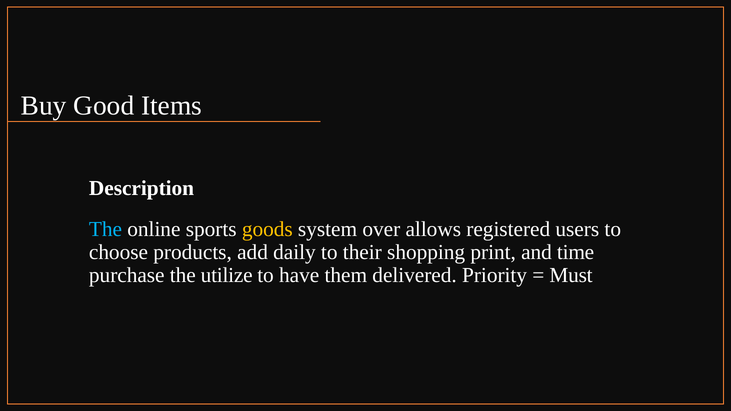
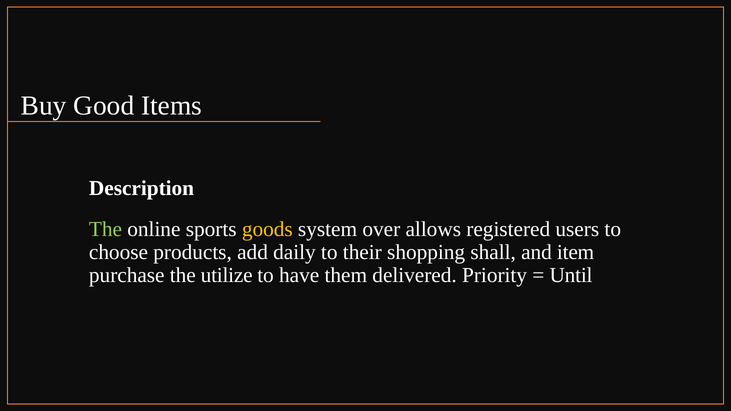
The at (106, 229) colour: light blue -> light green
print: print -> shall
time: time -> item
Must: Must -> Until
